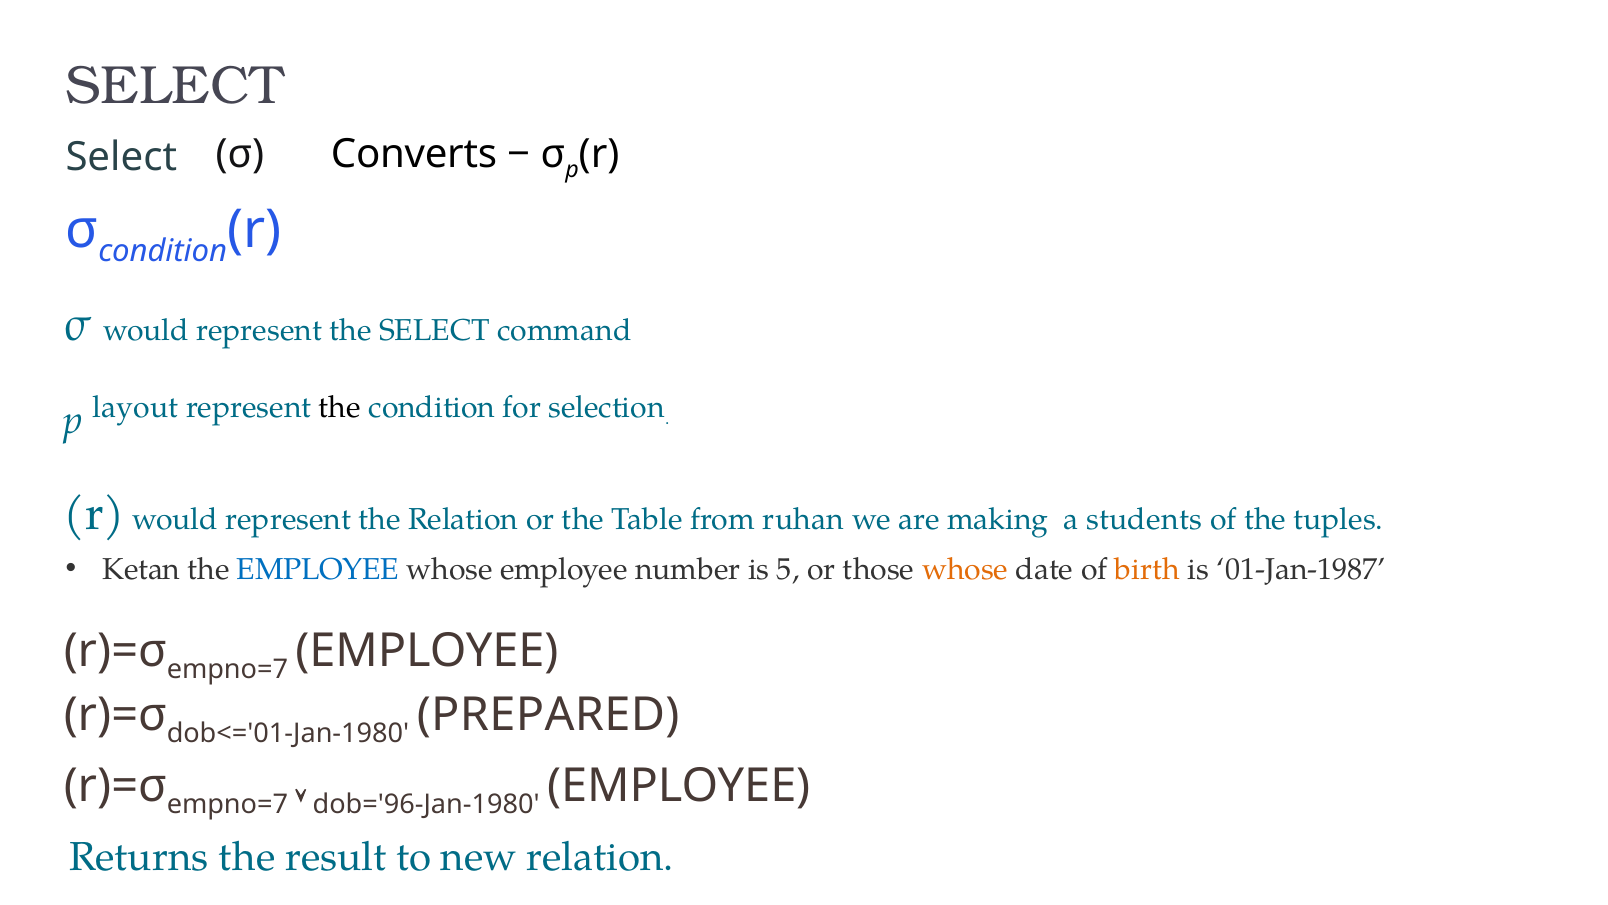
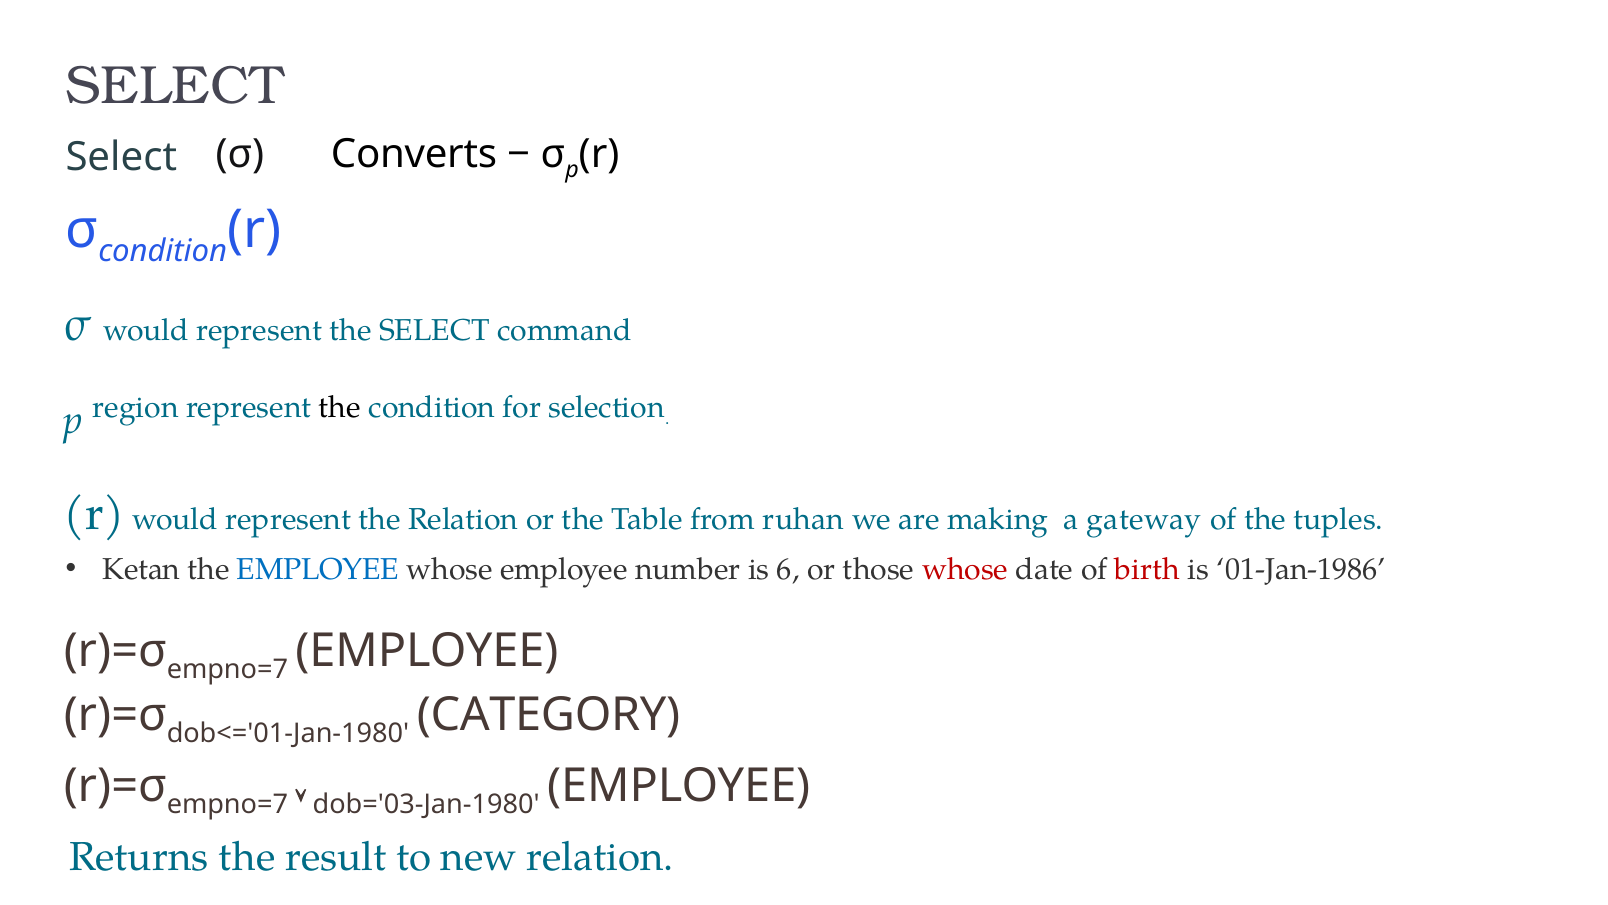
layout: layout -> region
students: students -> gateway
5: 5 -> 6
whose at (965, 569) colour: orange -> red
birth colour: orange -> red
01-Jan-1987: 01-Jan-1987 -> 01-Jan-1986
PREPARED: PREPARED -> CATEGORY
dob='96-Jan-1980: dob='96-Jan-1980 -> dob='03-Jan-1980
